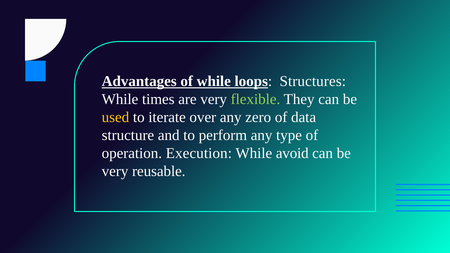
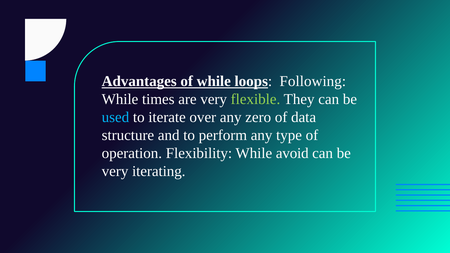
Structures: Structures -> Following
used colour: yellow -> light blue
Execution: Execution -> Flexibility
reusable: reusable -> iterating
